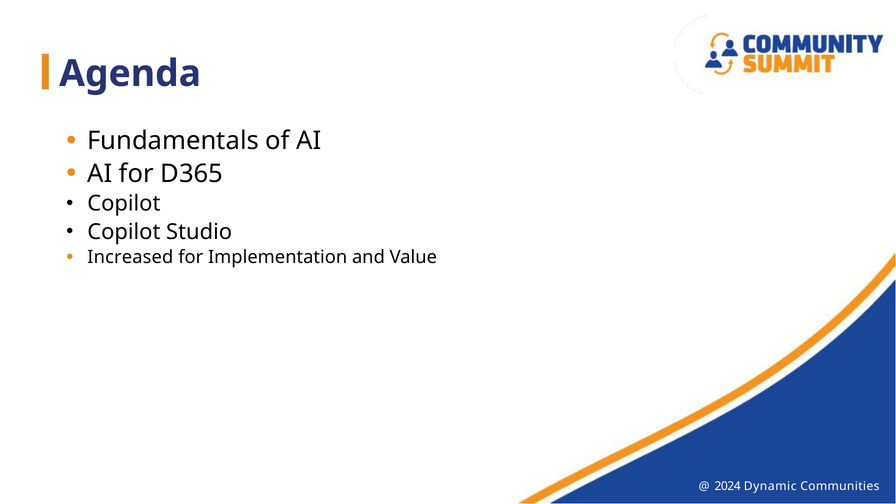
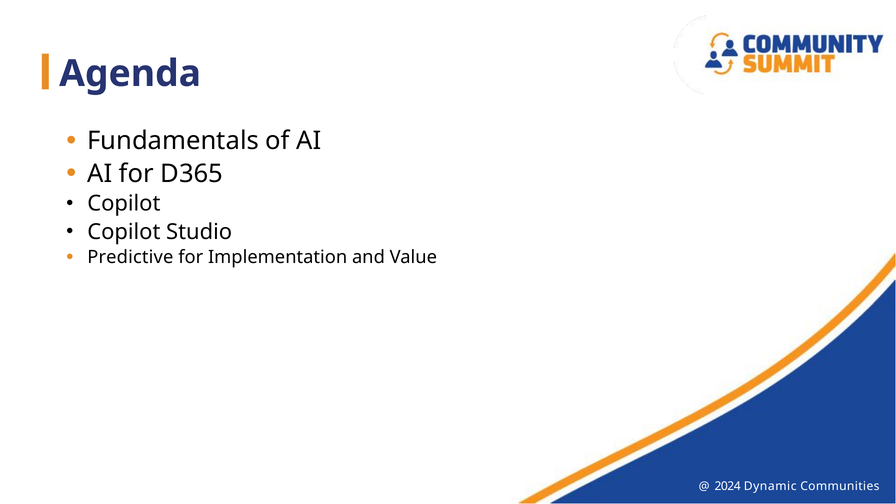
Increased: Increased -> Predictive
